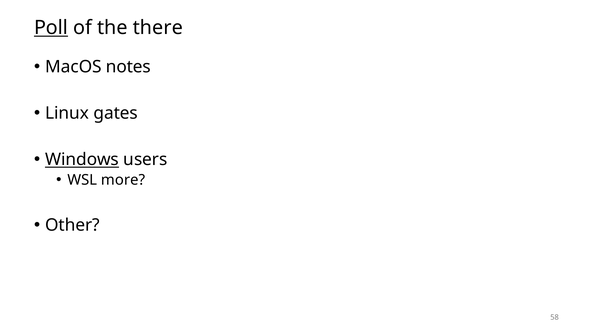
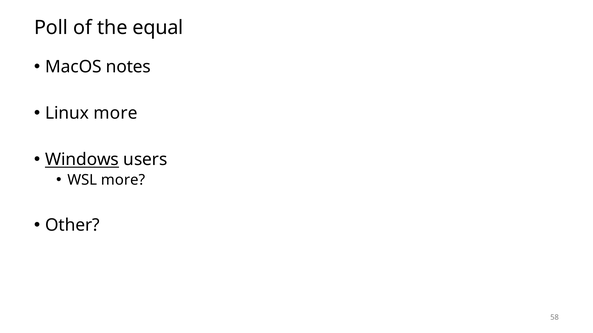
Poll underline: present -> none
there: there -> equal
Linux gates: gates -> more
